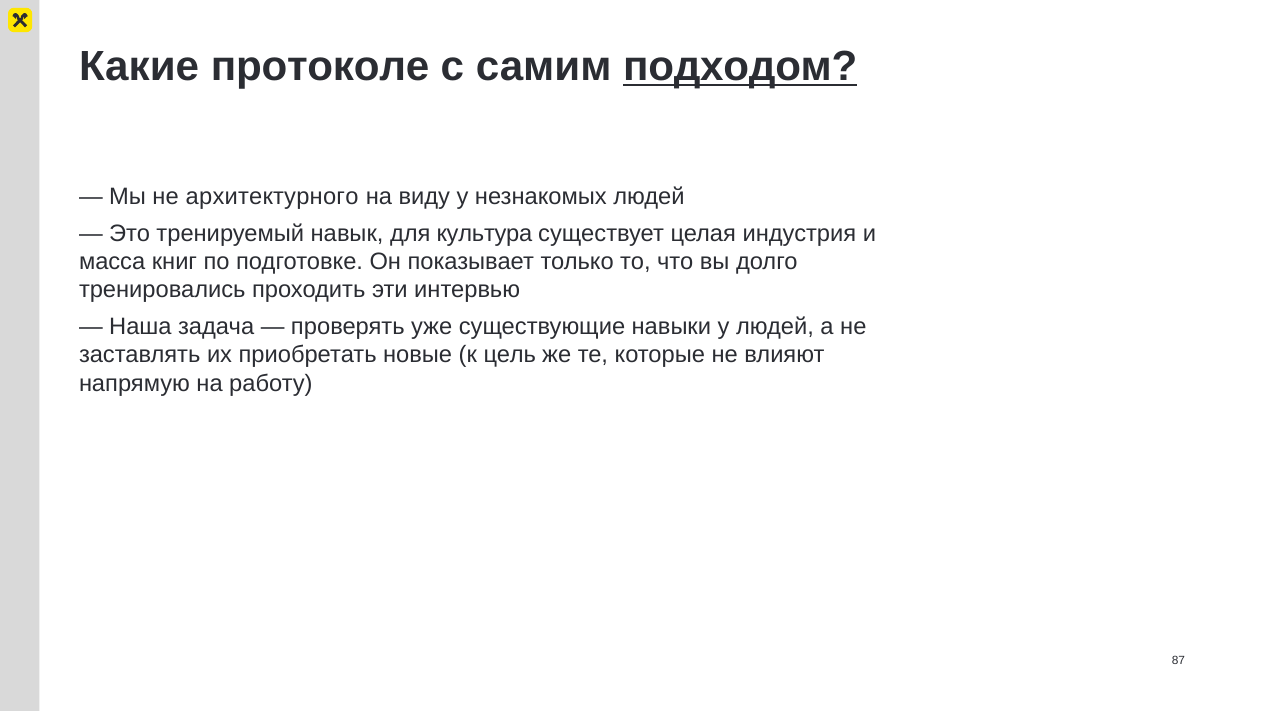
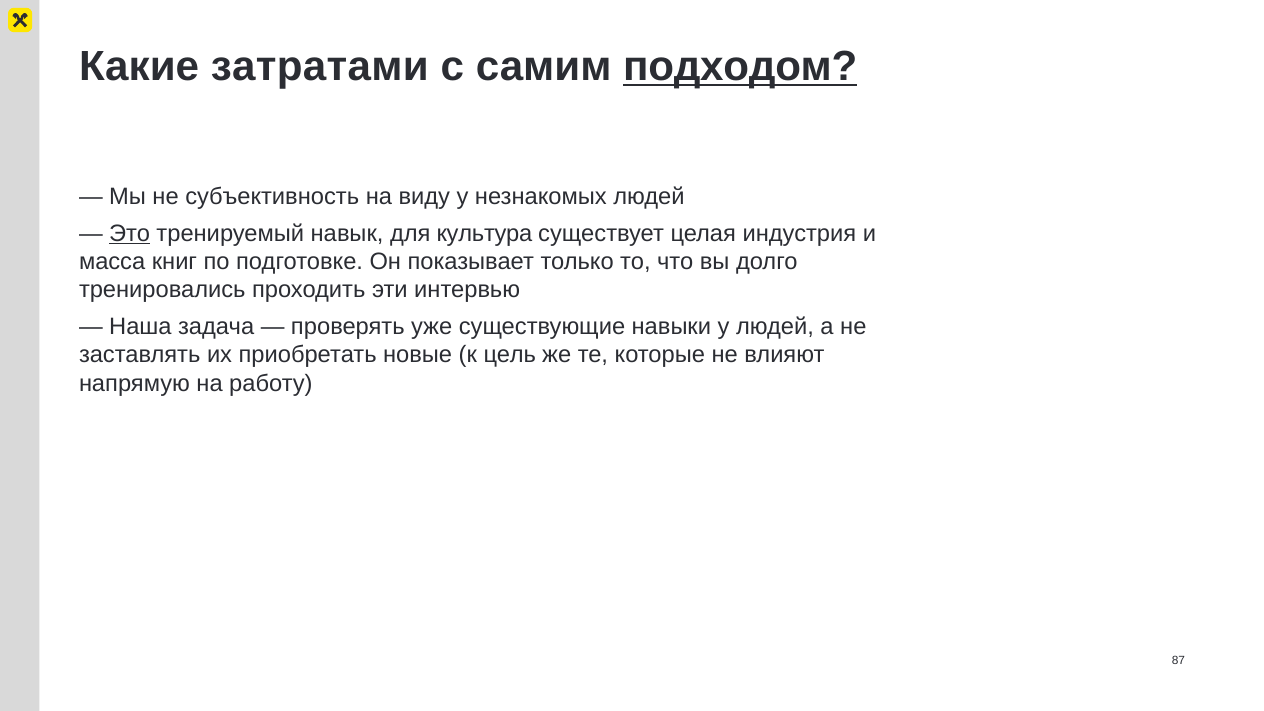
протоколе: протоколе -> затратами
архитектурного: архитектурного -> субъективность
Это underline: none -> present
